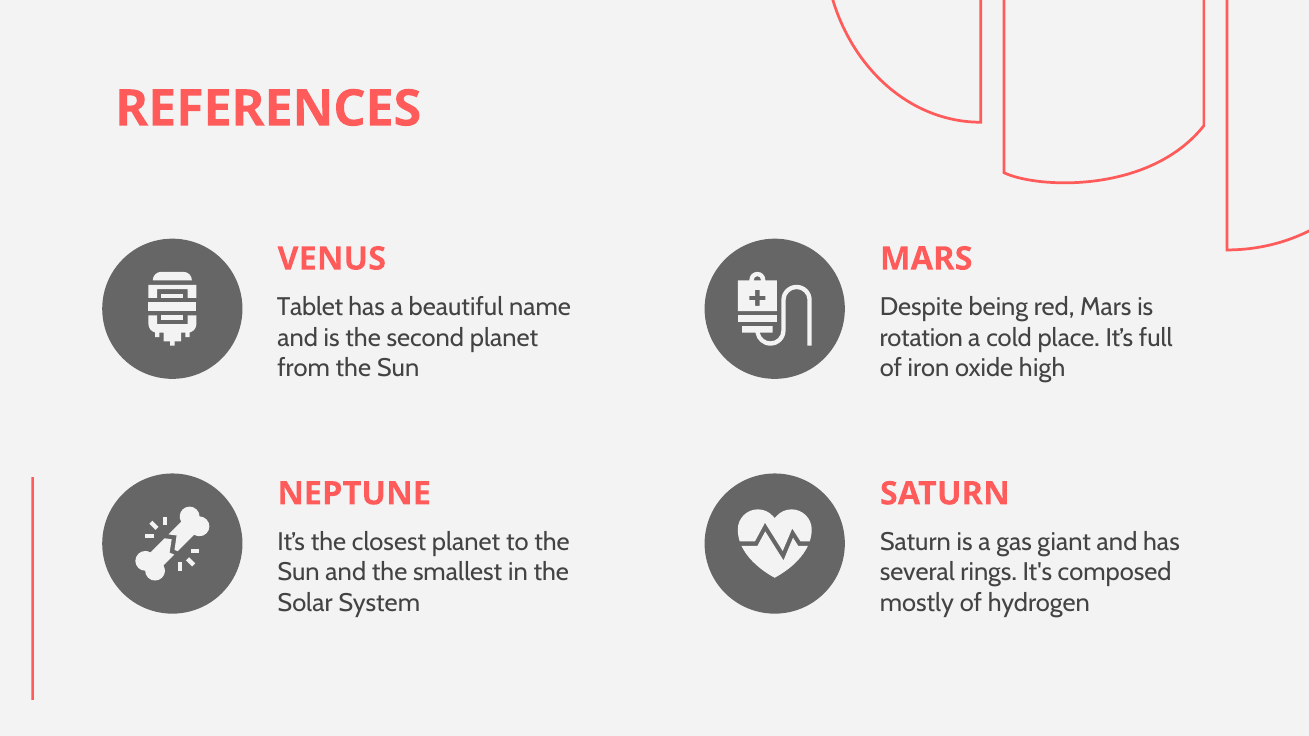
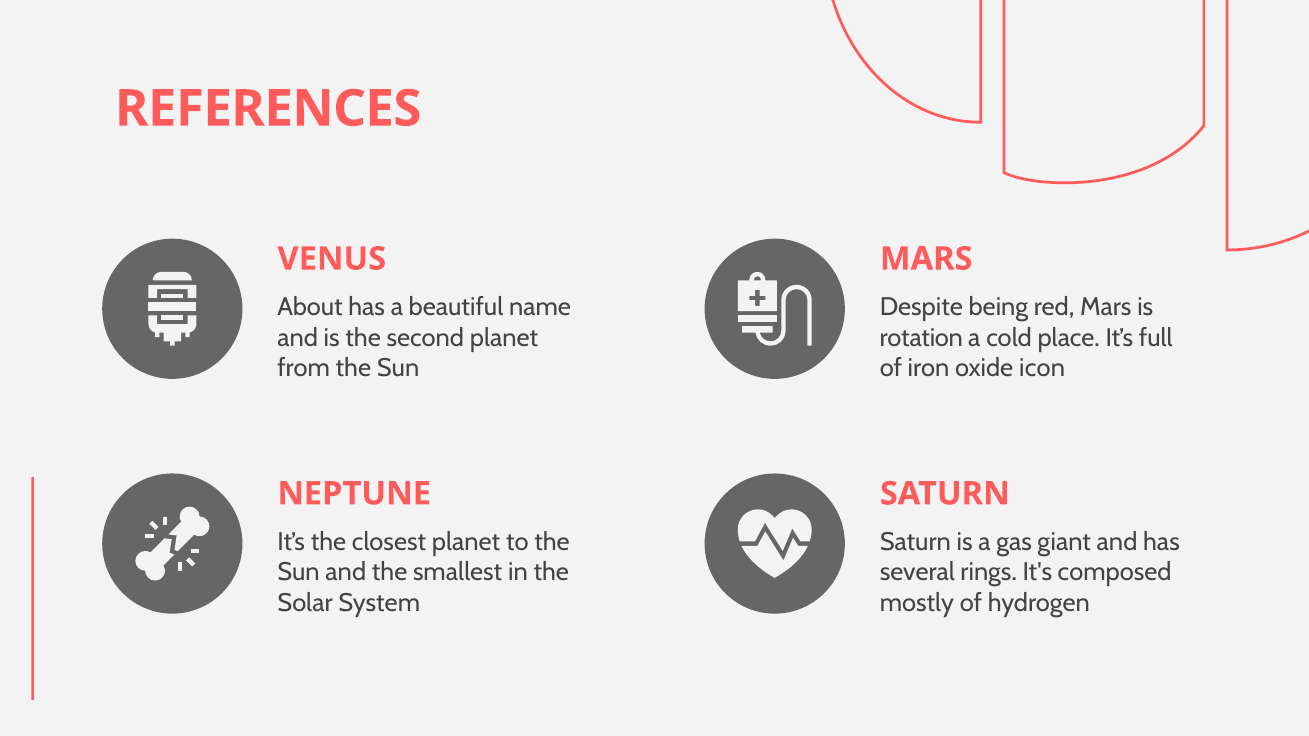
Tablet: Tablet -> About
high: high -> icon
